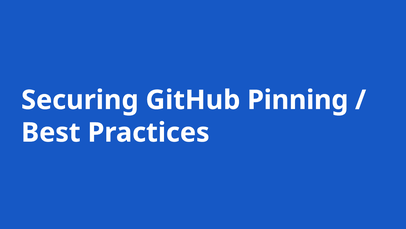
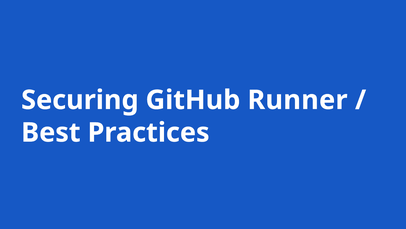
Pinning: Pinning -> Runner
